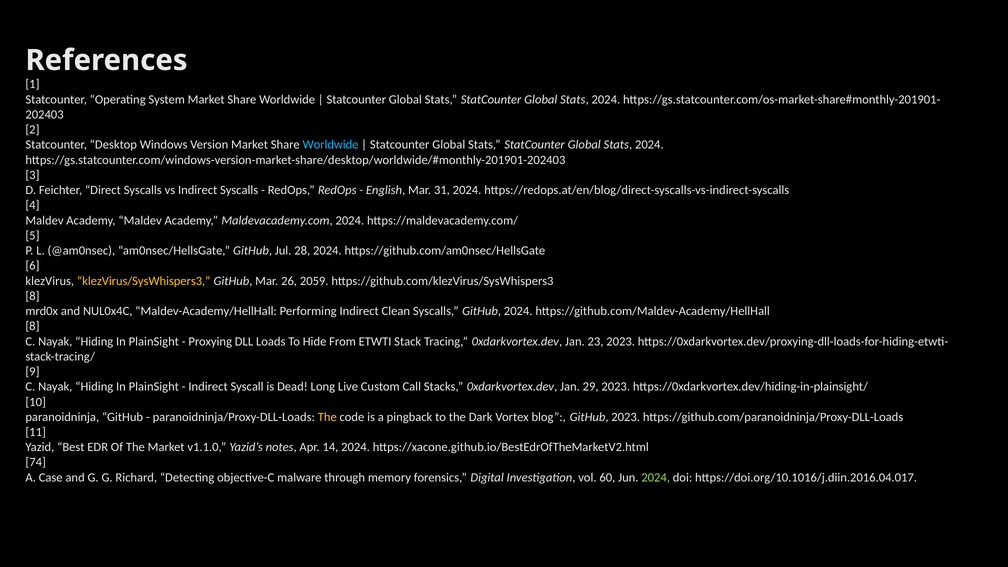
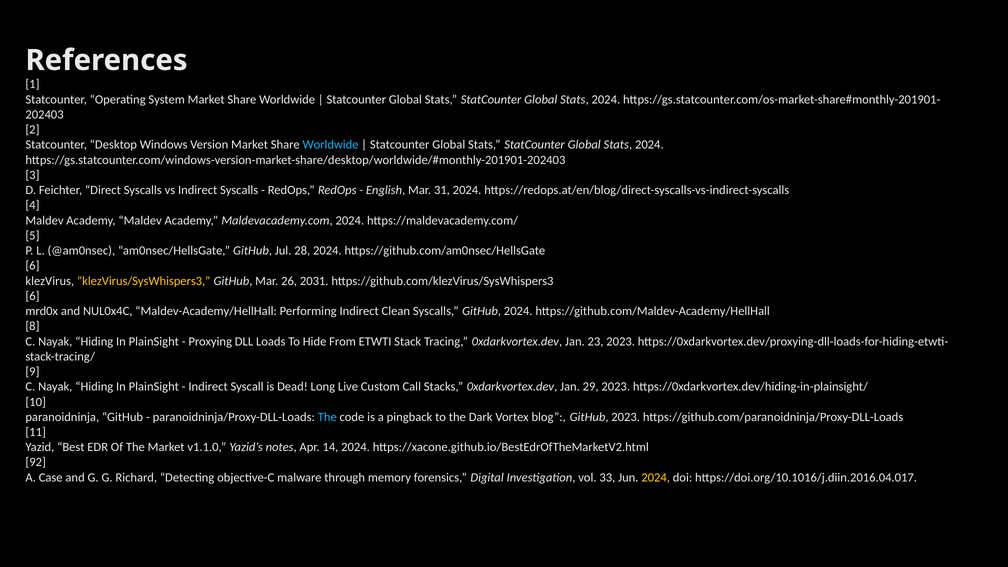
2059: 2059 -> 2031
8 at (32, 296): 8 -> 6
The at (327, 417) colour: yellow -> light blue
74: 74 -> 92
60: 60 -> 33
2024 at (656, 477) colour: light green -> yellow
